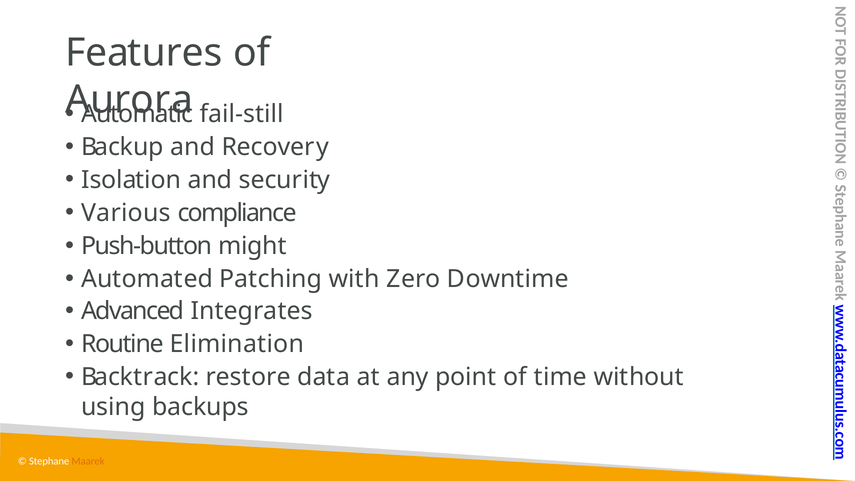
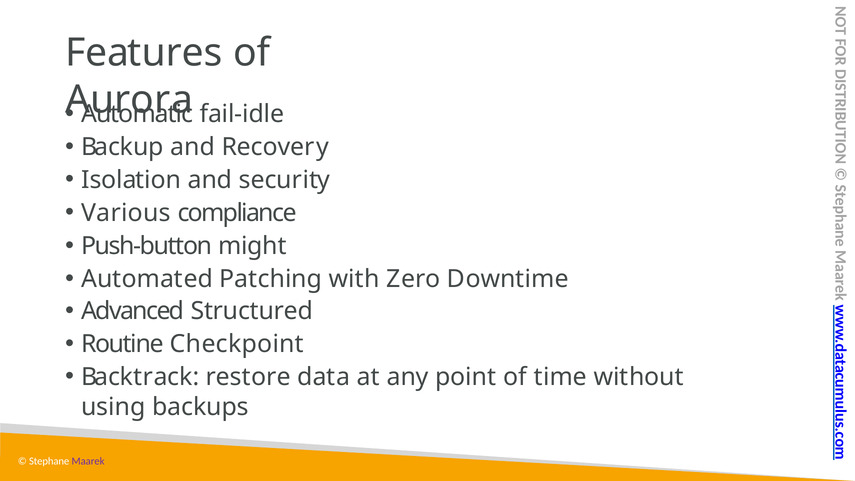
fail-still: fail-still -> fail-idle
Integrates: Integrates -> Structured
Elimination: Elimination -> Checkpoint
Maarek colour: orange -> purple
